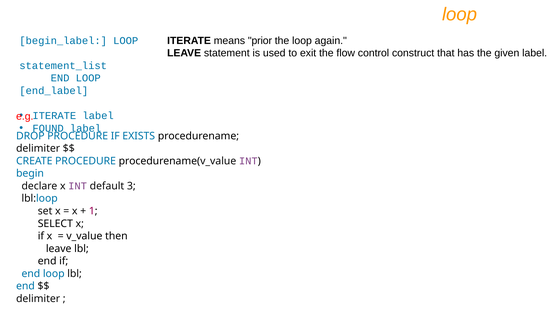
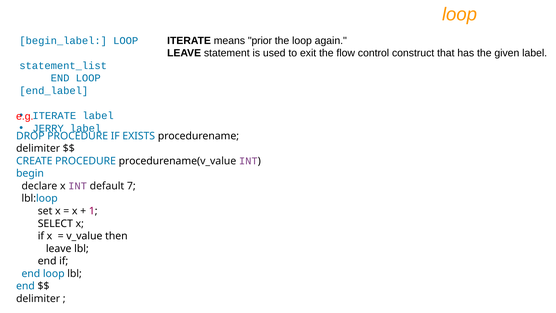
FOUND: FOUND -> JERRY
3: 3 -> 7
